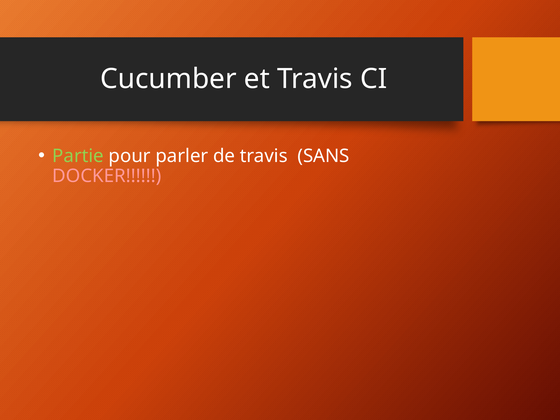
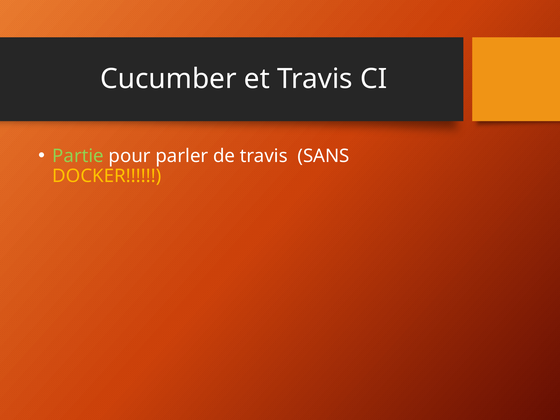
DOCKER colour: pink -> yellow
